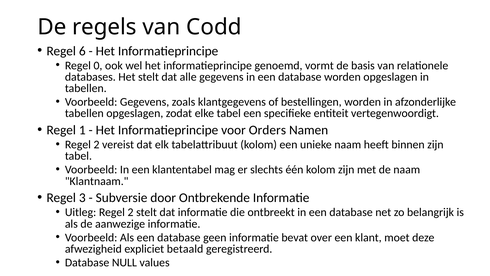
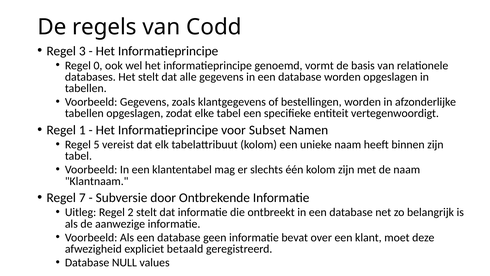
6: 6 -> 3
Orders: Orders -> Subset
2 at (97, 144): 2 -> 5
3: 3 -> 7
